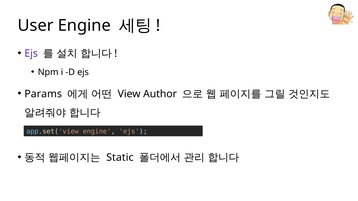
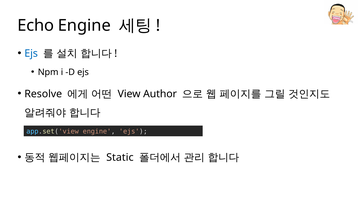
User: User -> Echo
Ejs at (31, 54) colour: purple -> blue
Params: Params -> Resolve
